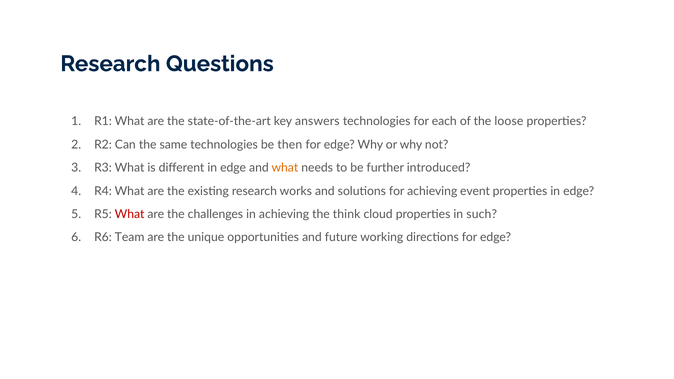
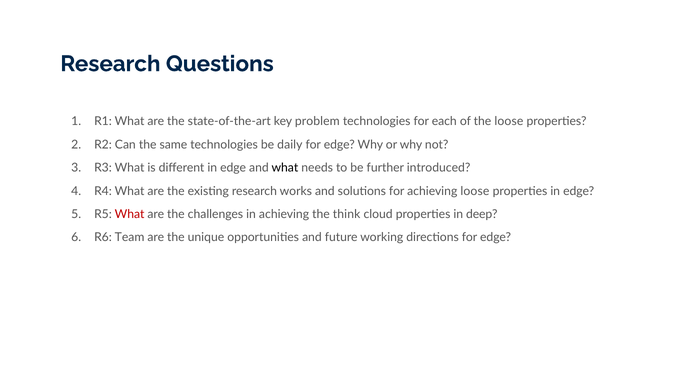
answers: answers -> problem
then: then -> daily
what at (285, 168) colour: orange -> black
achieving event: event -> loose
such: such -> deep
